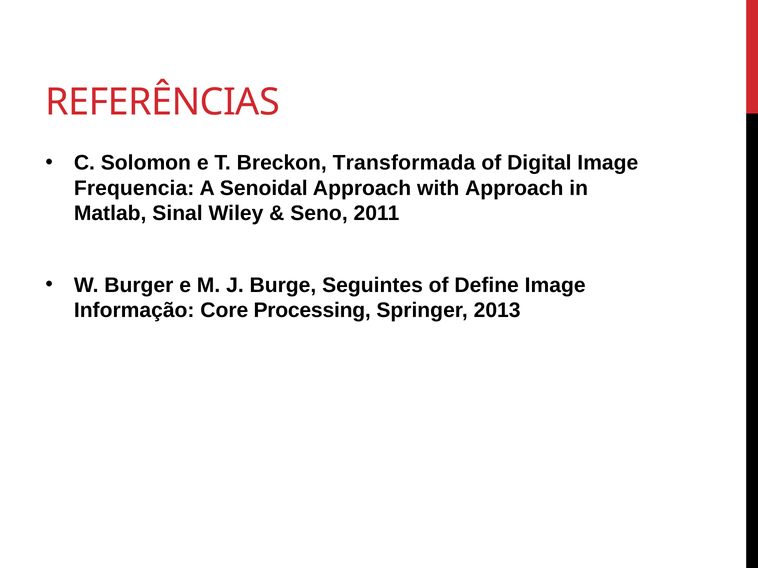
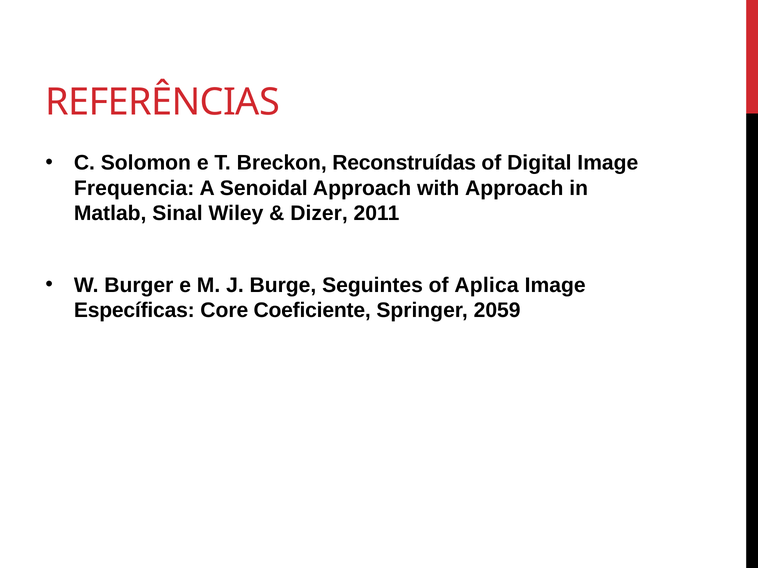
Transformada: Transformada -> Reconstruídas
Seno: Seno -> Dizer
Define: Define -> Aplica
Informação: Informação -> Específicas
Processing: Processing -> Coeficiente
2013: 2013 -> 2059
